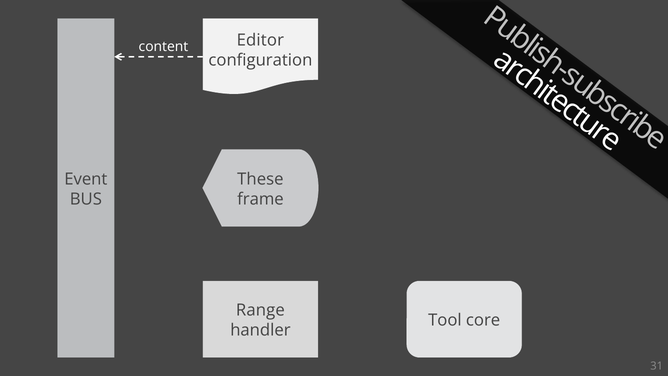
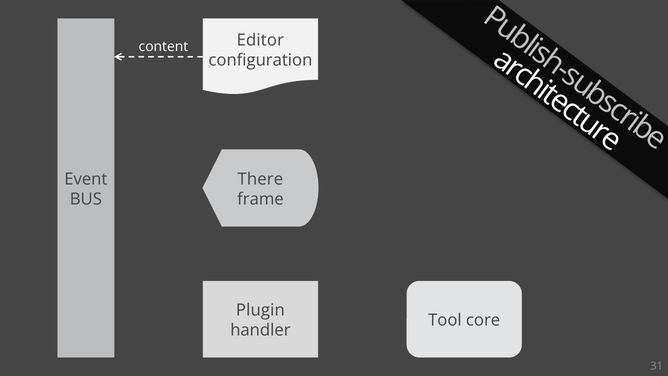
These: These -> There
Range: Range -> Plugin
